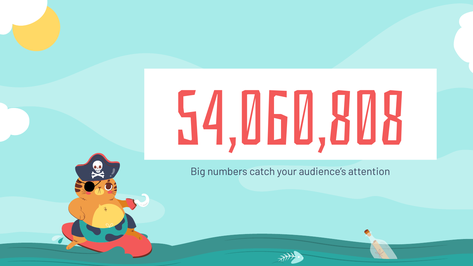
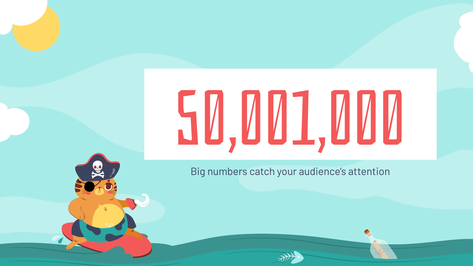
54,060,808: 54,060,808 -> 50,001,000
